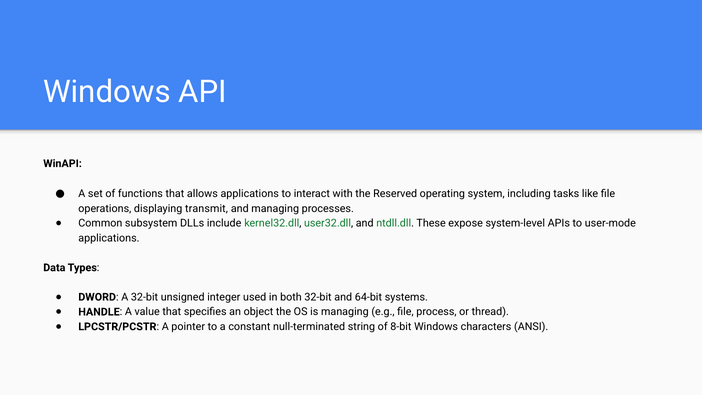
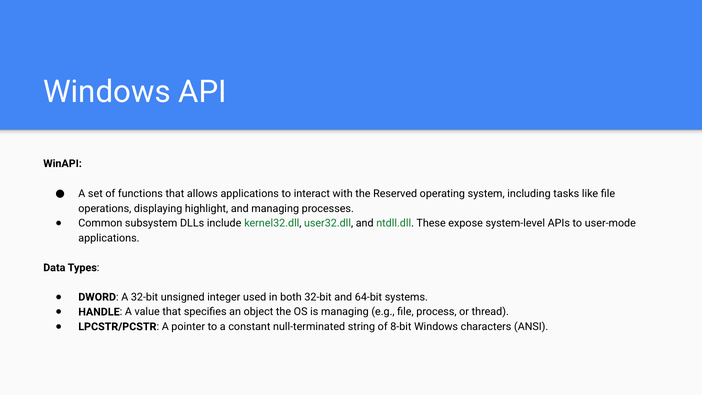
transmit: transmit -> highlight
